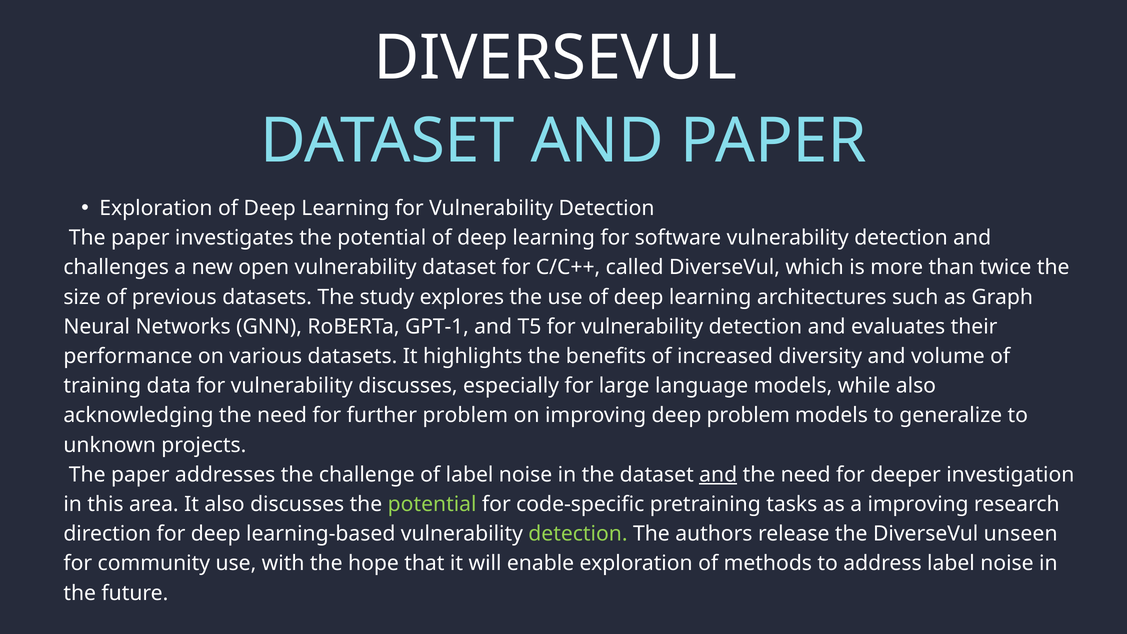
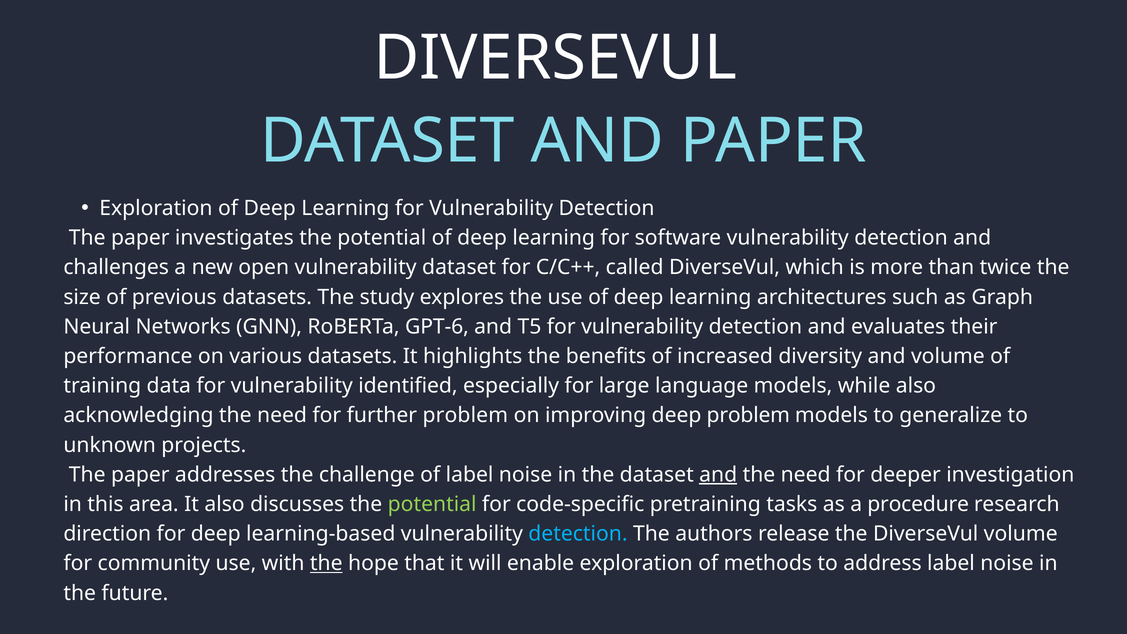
GPT-1: GPT-1 -> GPT-6
vulnerability discusses: discusses -> identified
a improving: improving -> procedure
detection at (578, 534) colour: light green -> light blue
DiverseVul unseen: unseen -> volume
the at (326, 563) underline: none -> present
